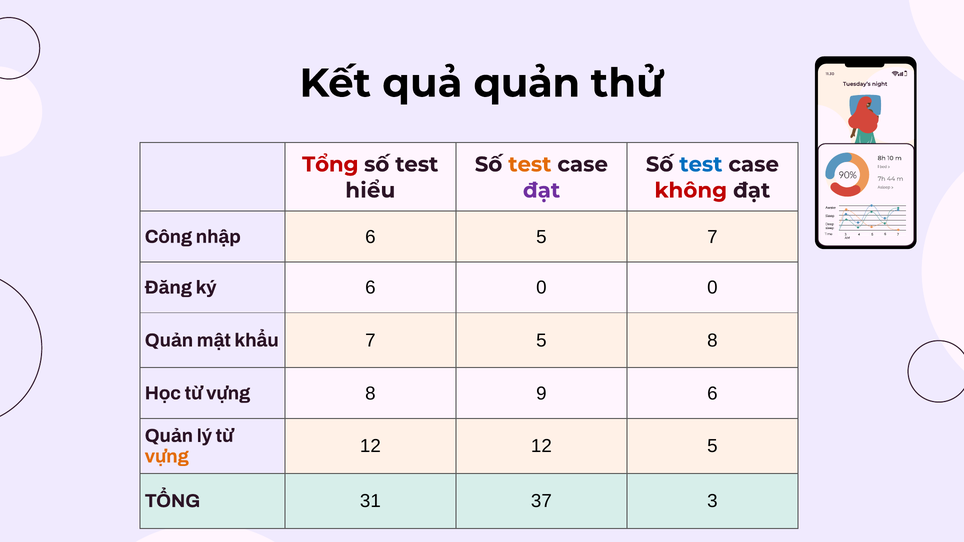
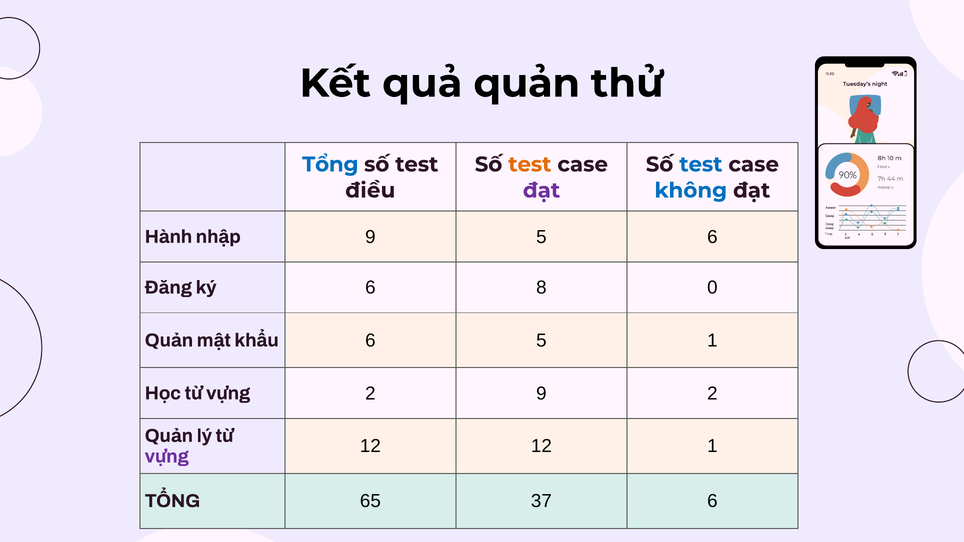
Tổng at (330, 165) colour: red -> blue
hiểu: hiểu -> điều
không colour: red -> blue
Công: Công -> Hành
nhập 6: 6 -> 9
5 7: 7 -> 6
6 0: 0 -> 8
khẩu 7: 7 -> 6
5 8: 8 -> 1
vựng 8: 8 -> 2
9 6: 6 -> 2
12 5: 5 -> 1
vựng at (167, 456) colour: orange -> purple
31: 31 -> 65
37 3: 3 -> 6
